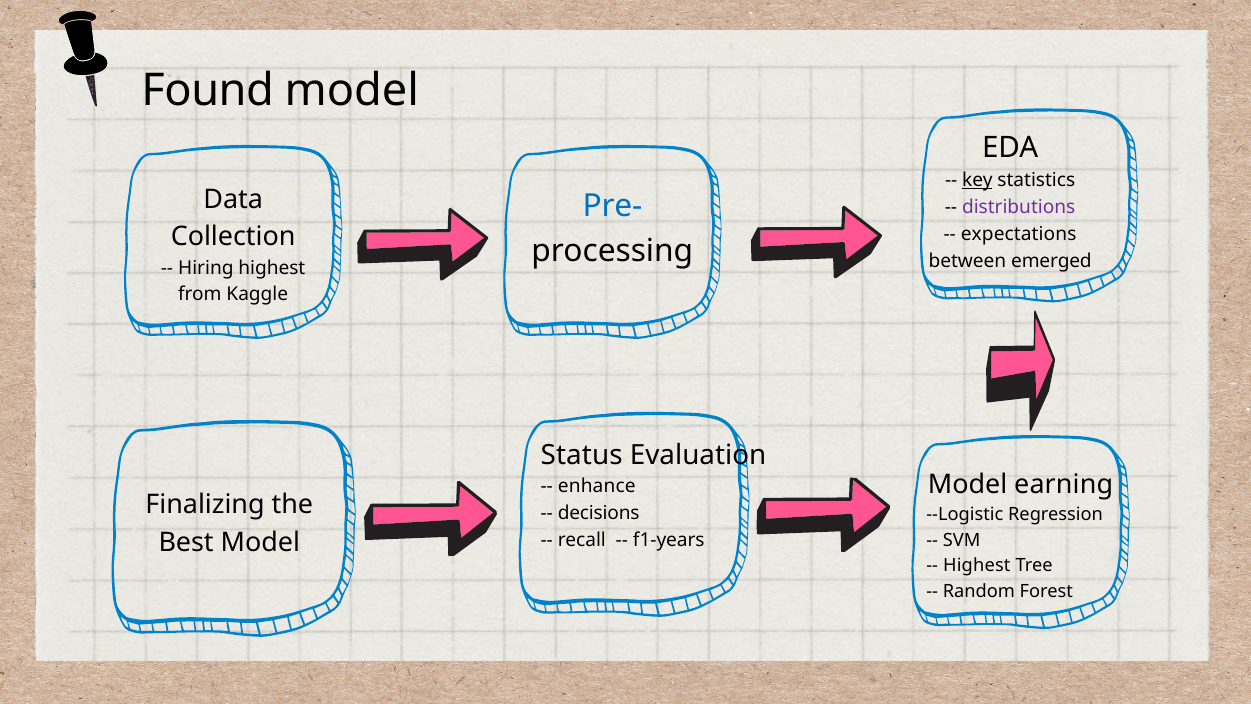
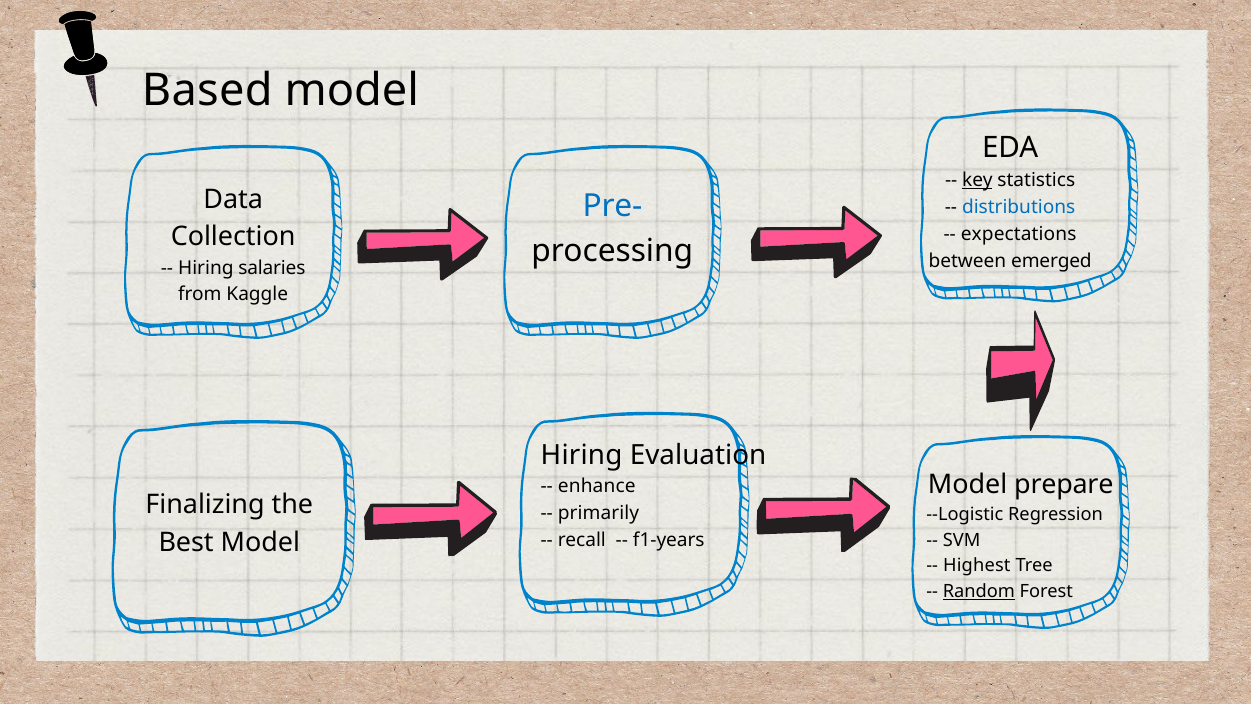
Found: Found -> Based
distributions colour: purple -> blue
Hiring highest: highest -> salaries
Status at (582, 455): Status -> Hiring
earning: earning -> prepare
decisions: decisions -> primarily
Random underline: none -> present
